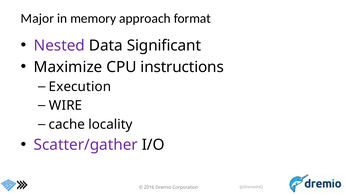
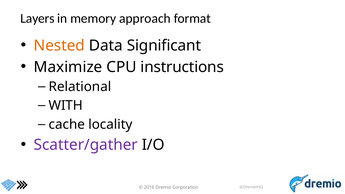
Major: Major -> Layers
Nested colour: purple -> orange
Execution: Execution -> Relational
WIRE: WIRE -> WITH
